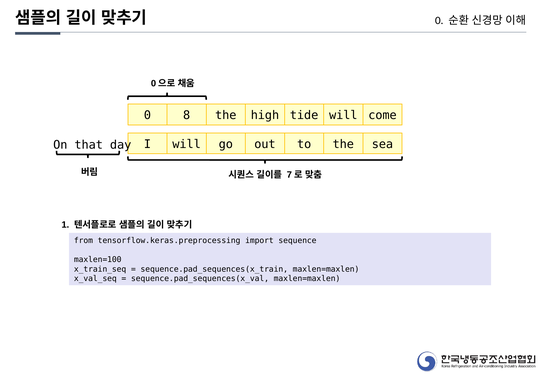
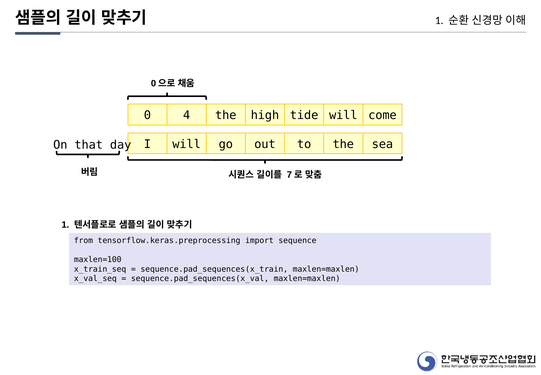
0 at (439, 20): 0 -> 1
8: 8 -> 4
